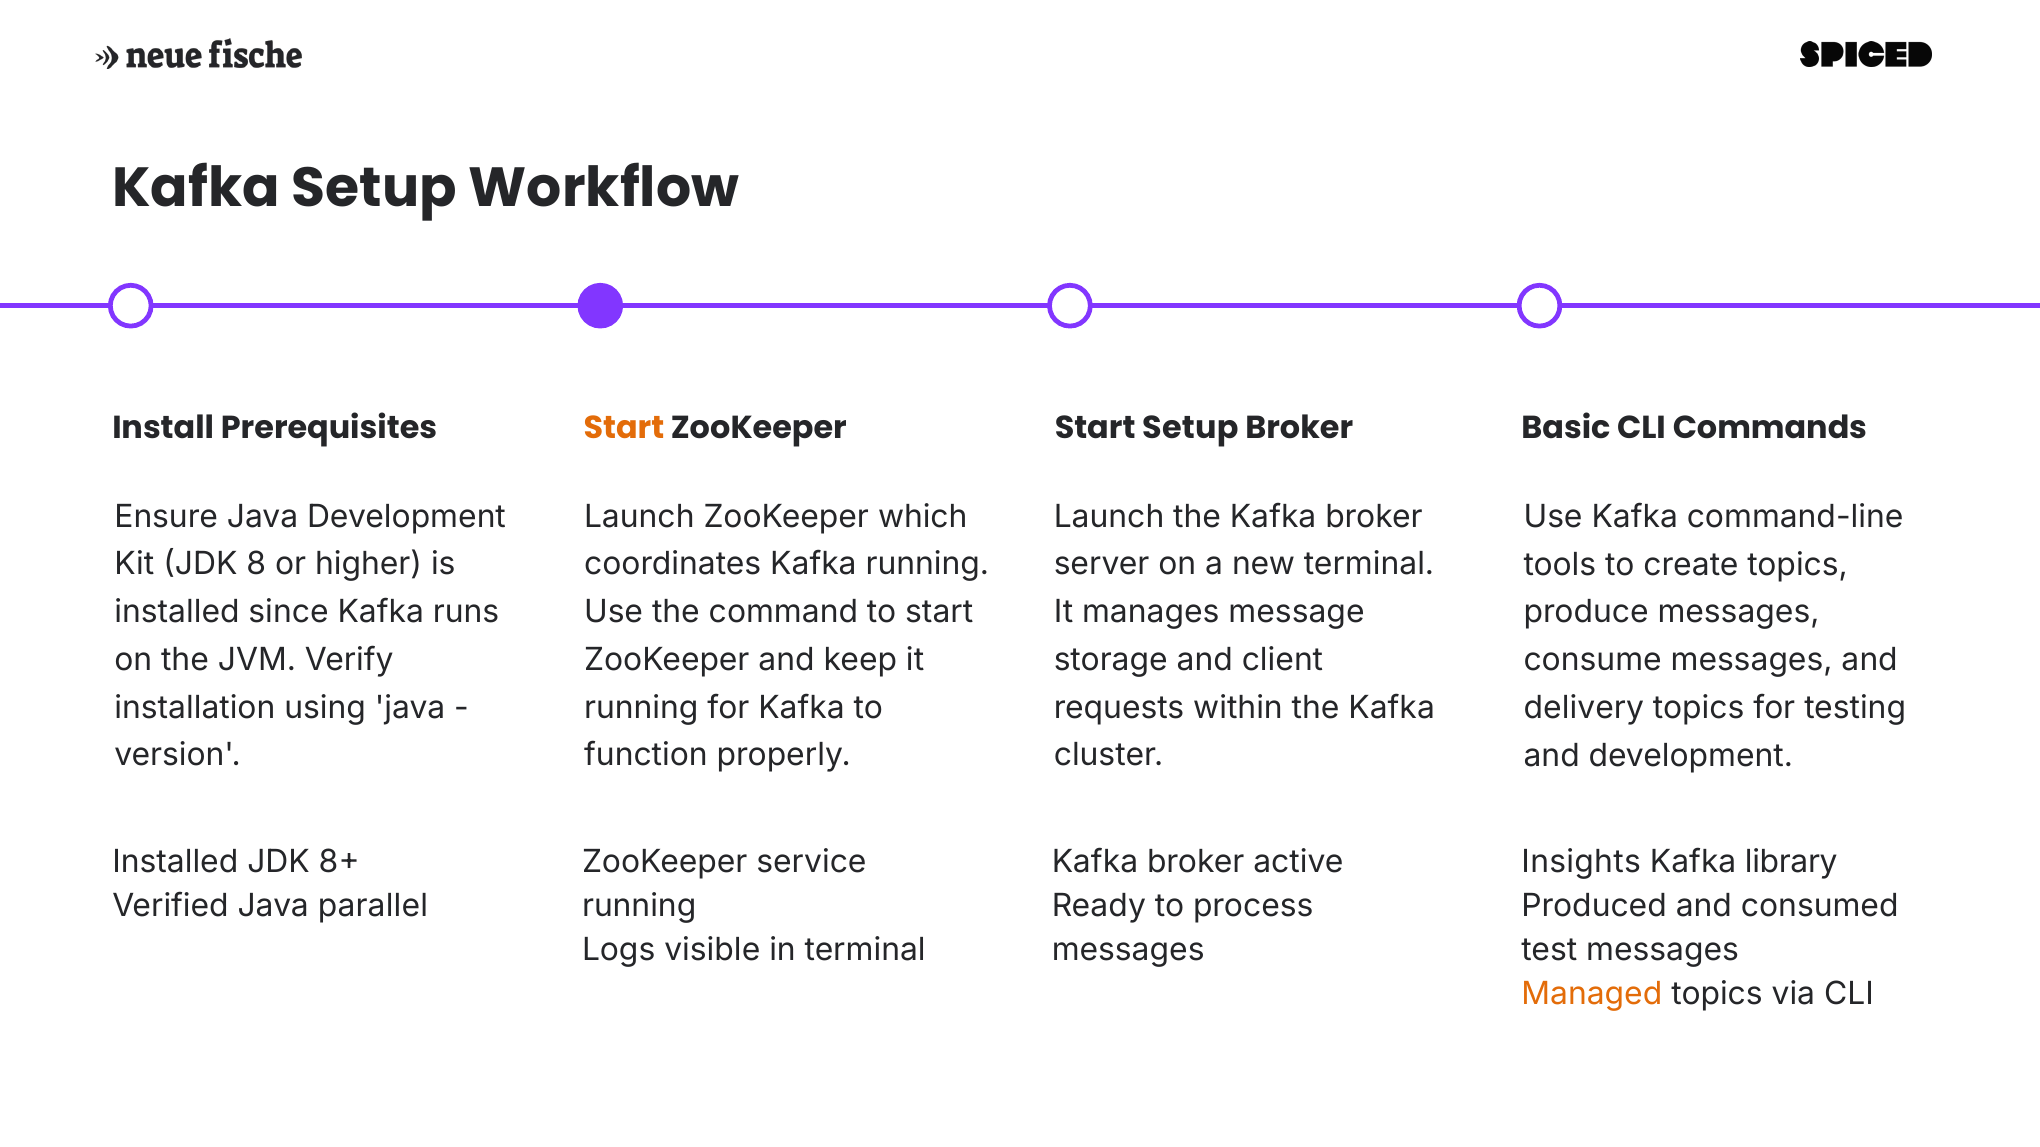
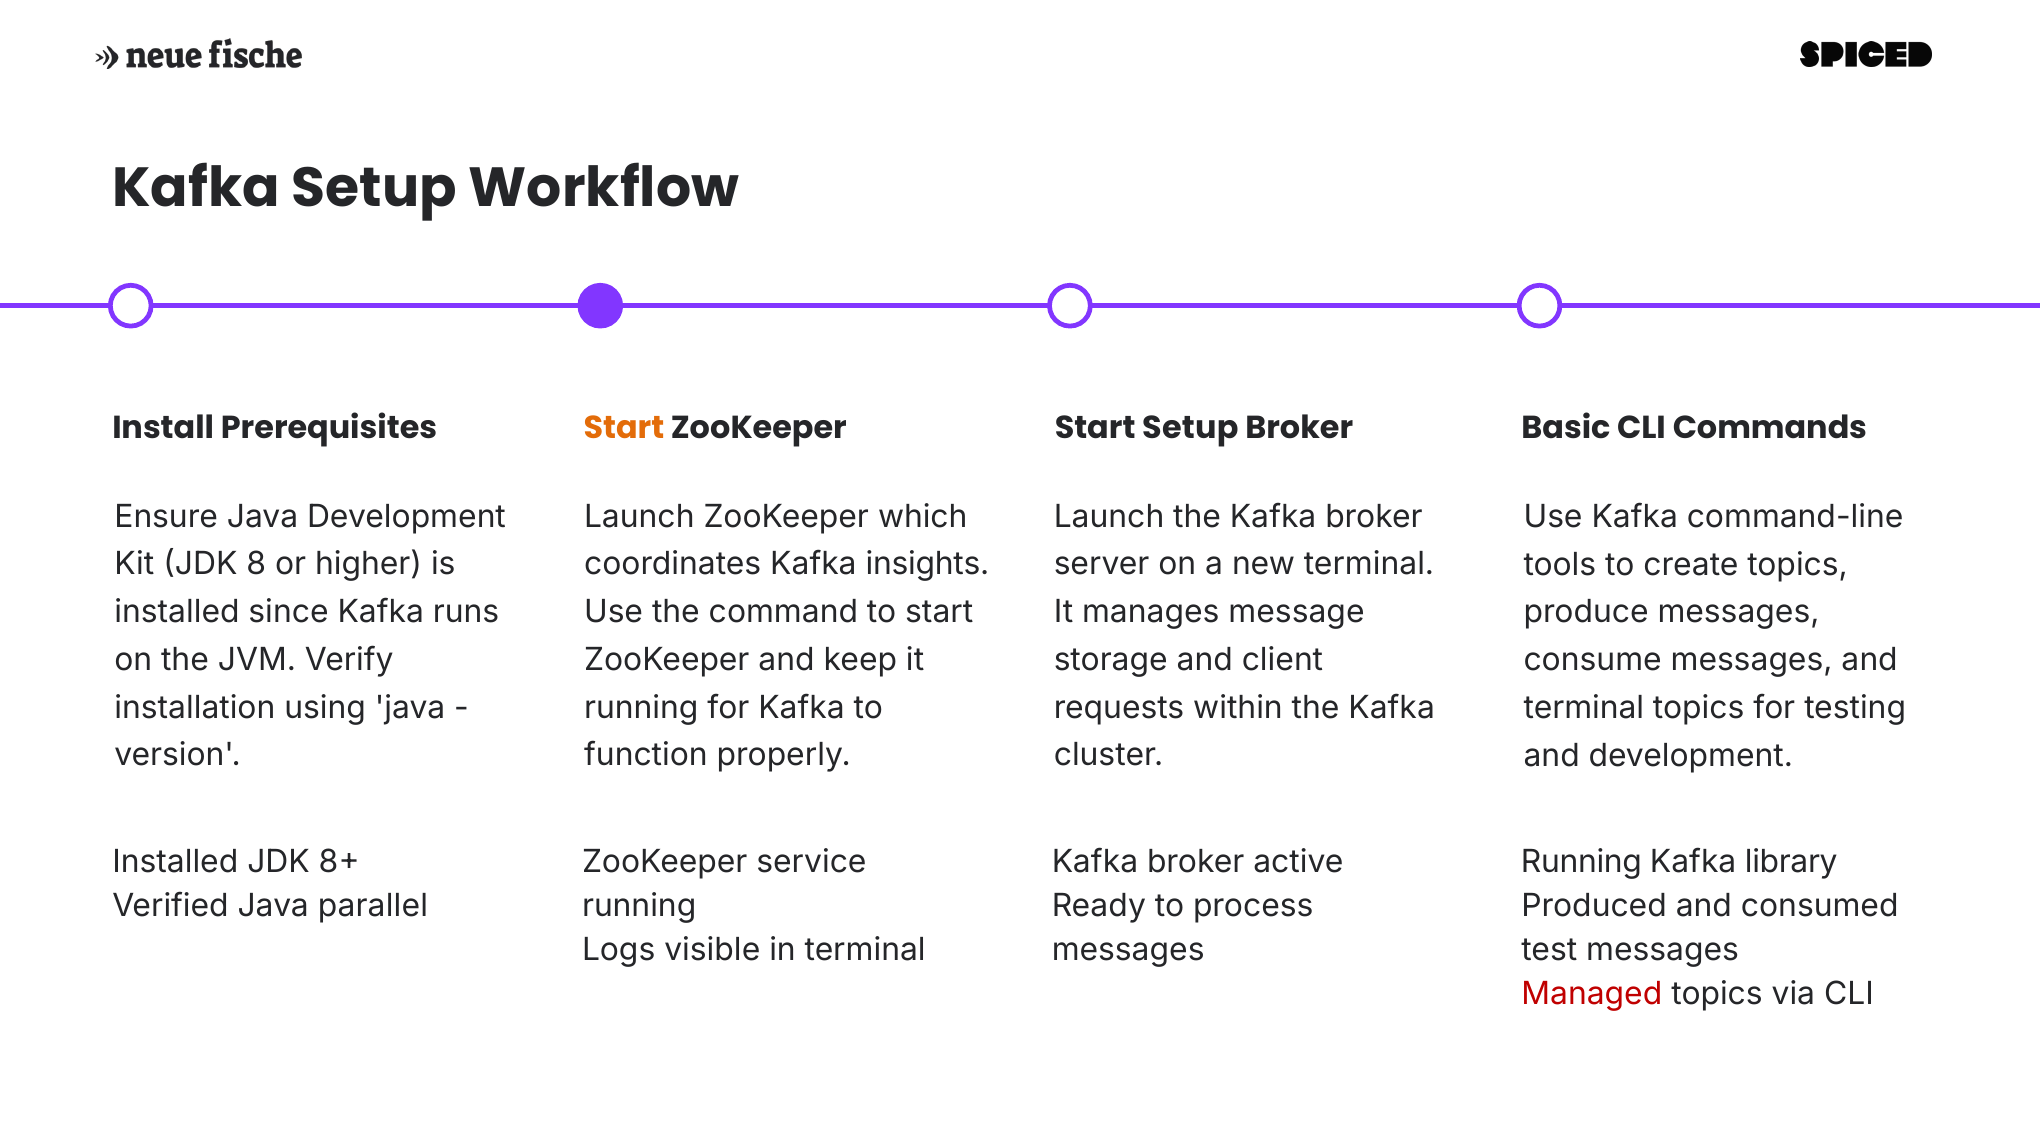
Kafka running: running -> insights
delivery at (1584, 708): delivery -> terminal
Insights at (1581, 862): Insights -> Running
Managed colour: orange -> red
